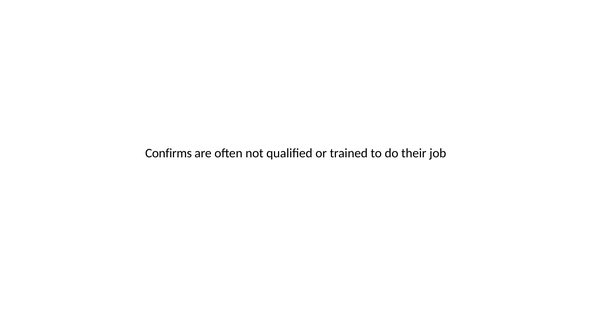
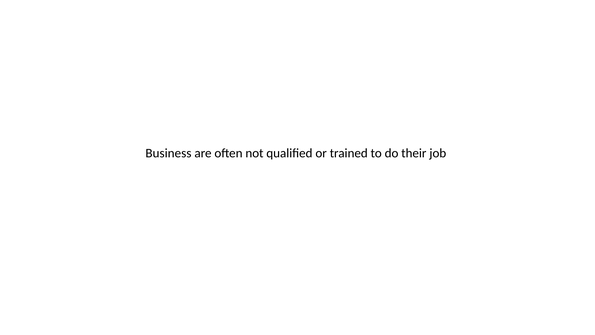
Confirms: Confirms -> Business
